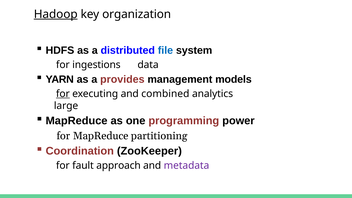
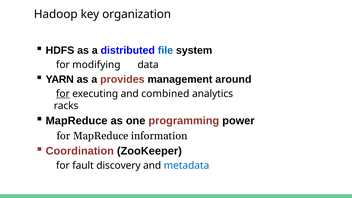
Hadoop underline: present -> none
ingestions: ingestions -> modifying
models: models -> around
large: large -> racks
partitioning: partitioning -> information
approach: approach -> discovery
metadata colour: purple -> blue
